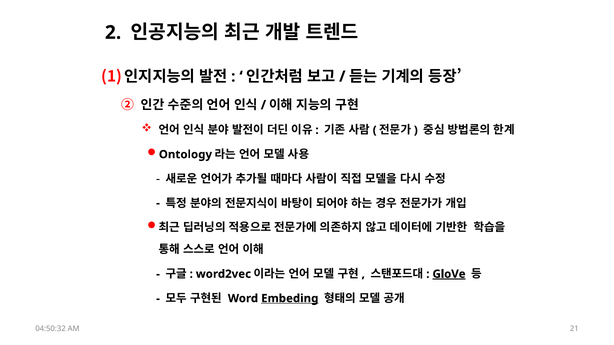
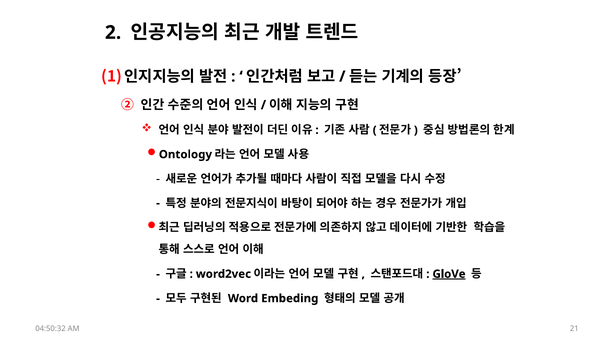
Embeding underline: present -> none
